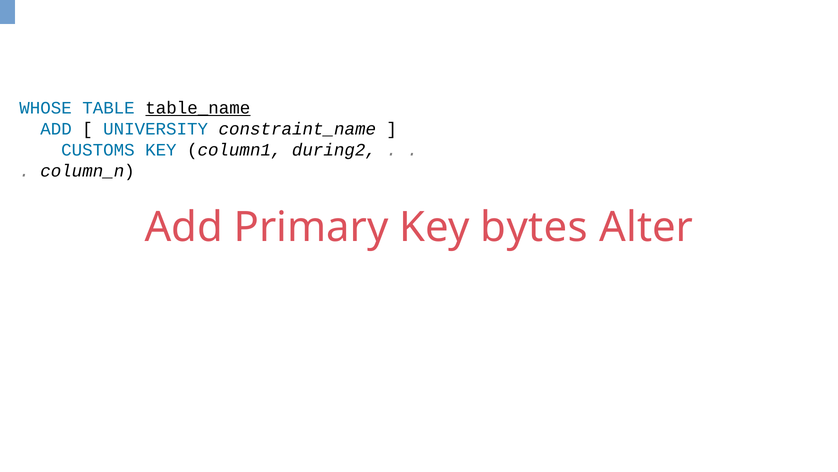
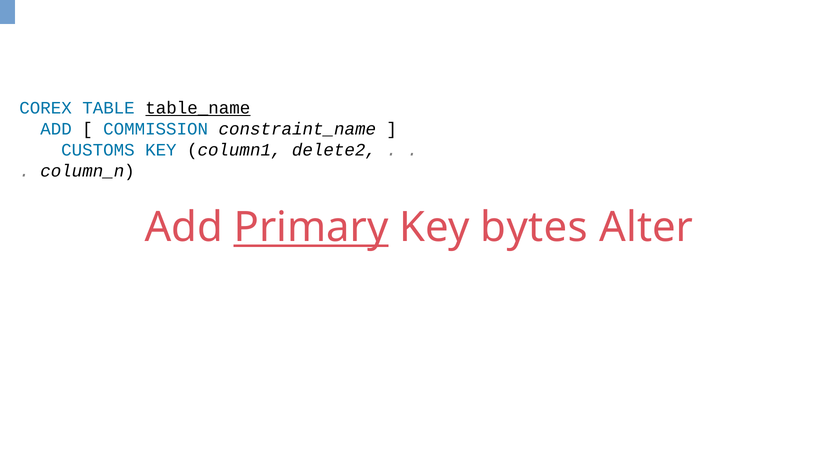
WHOSE: WHOSE -> COREX
UNIVERSITY: UNIVERSITY -> COMMISSION
during2: during2 -> delete2
Primary underline: none -> present
